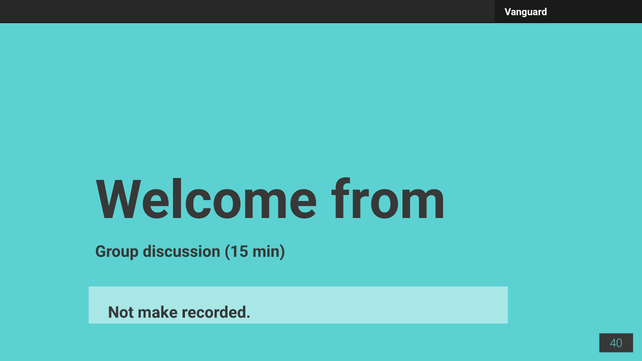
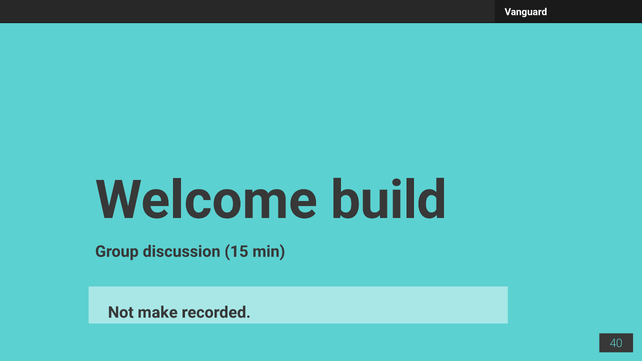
from: from -> build
